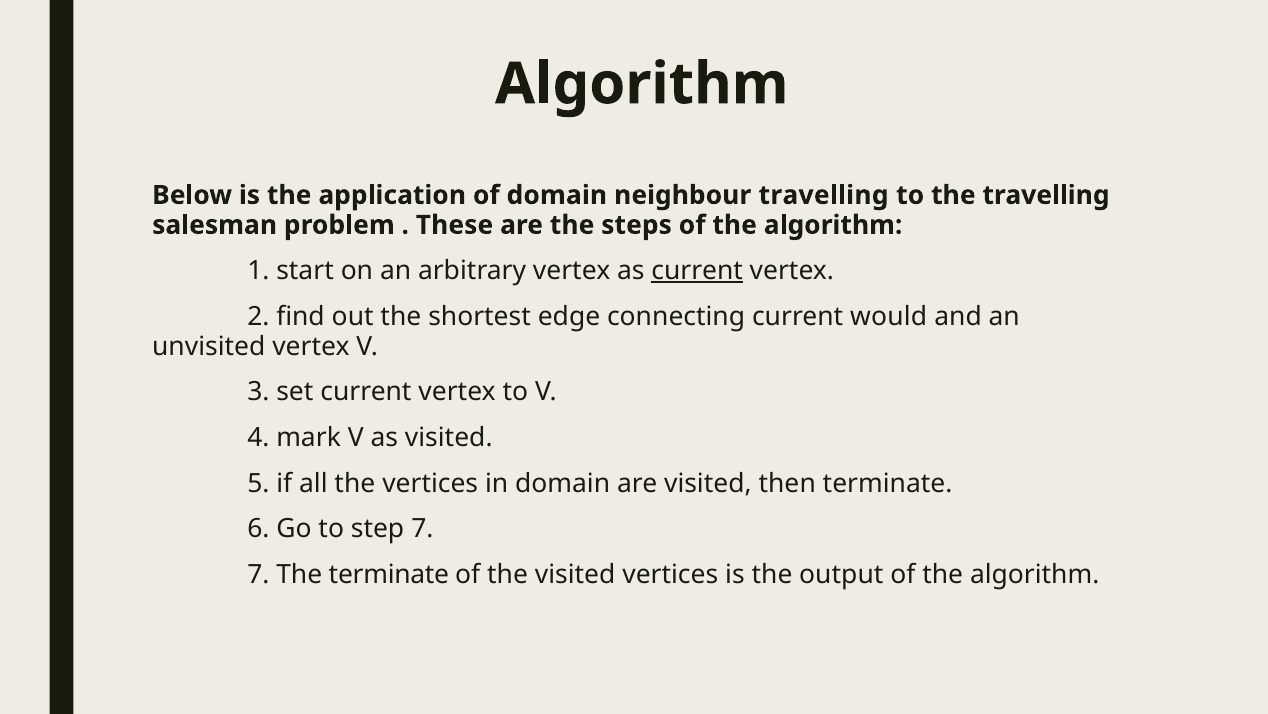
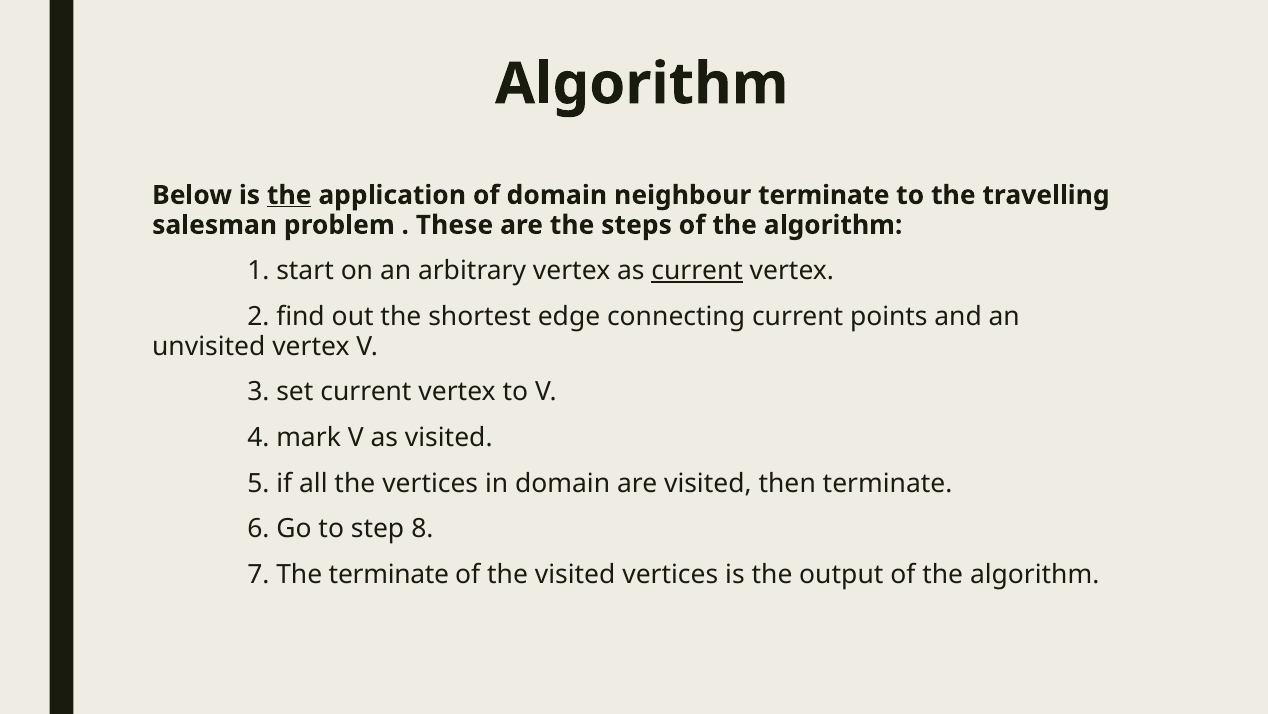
the at (289, 195) underline: none -> present
neighbour travelling: travelling -> terminate
would: would -> points
step 7: 7 -> 8
